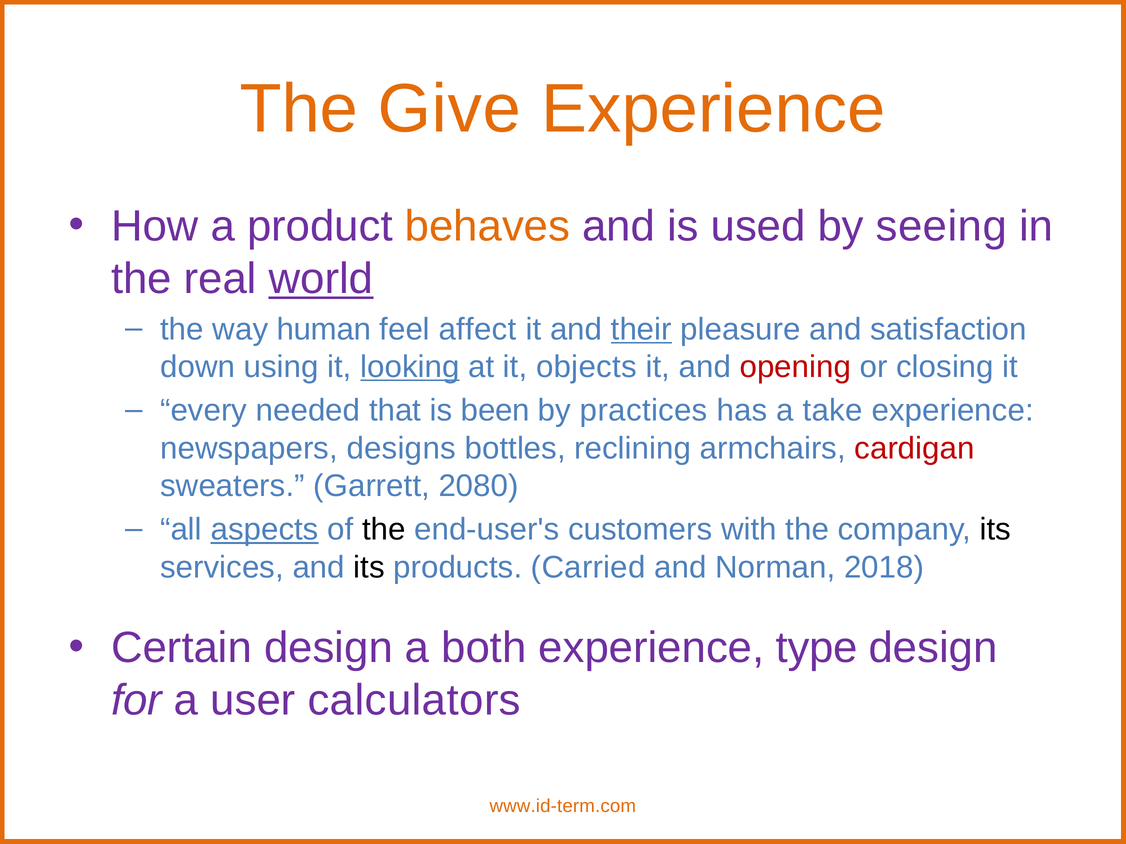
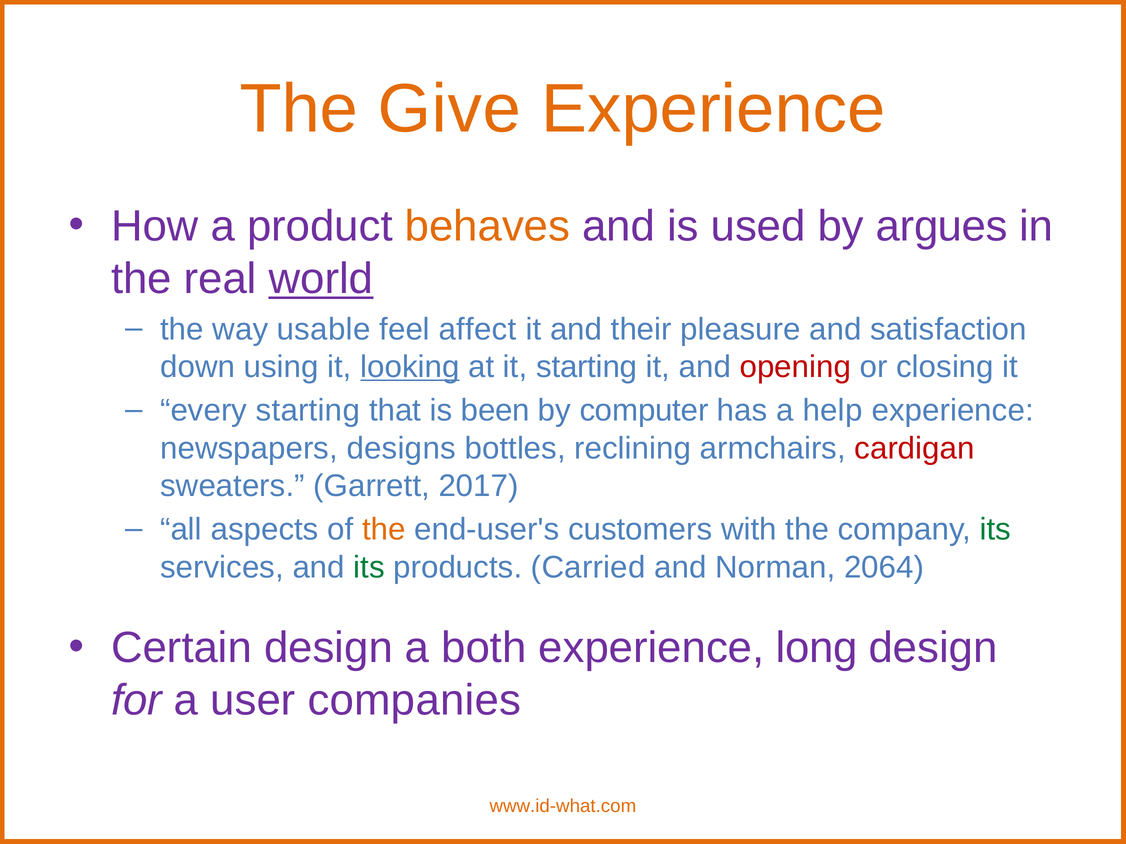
seeing: seeing -> argues
human: human -> usable
their underline: present -> none
it objects: objects -> starting
every needed: needed -> starting
practices: practices -> computer
take: take -> help
2080: 2080 -> 2017
aspects underline: present -> none
the at (384, 530) colour: black -> orange
its at (996, 530) colour: black -> green
its at (369, 568) colour: black -> green
2018: 2018 -> 2064
type: type -> long
calculators: calculators -> companies
www.id-term.com: www.id-term.com -> www.id-what.com
